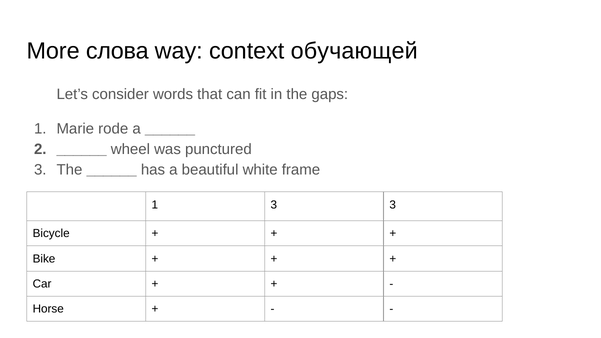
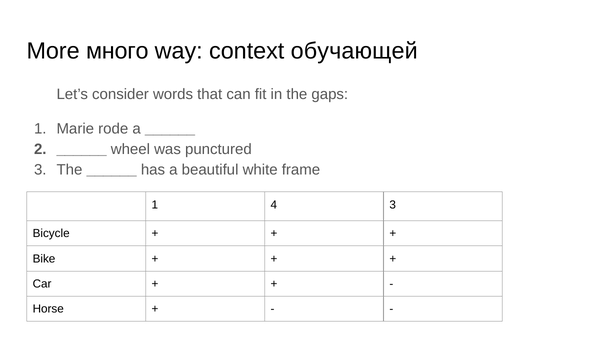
слова: слова -> много
1 3: 3 -> 4
